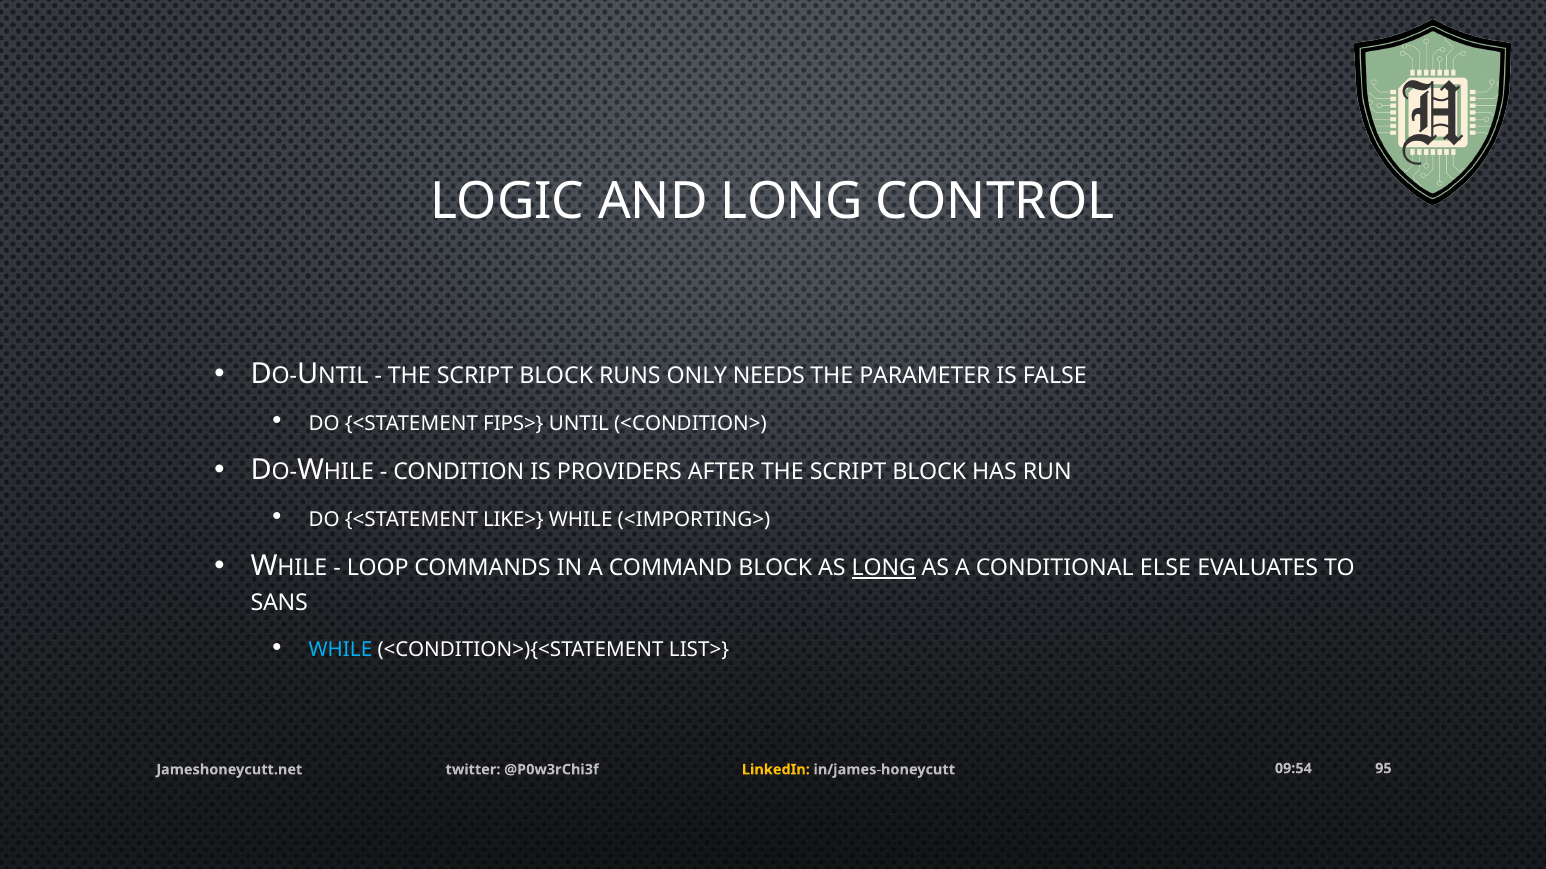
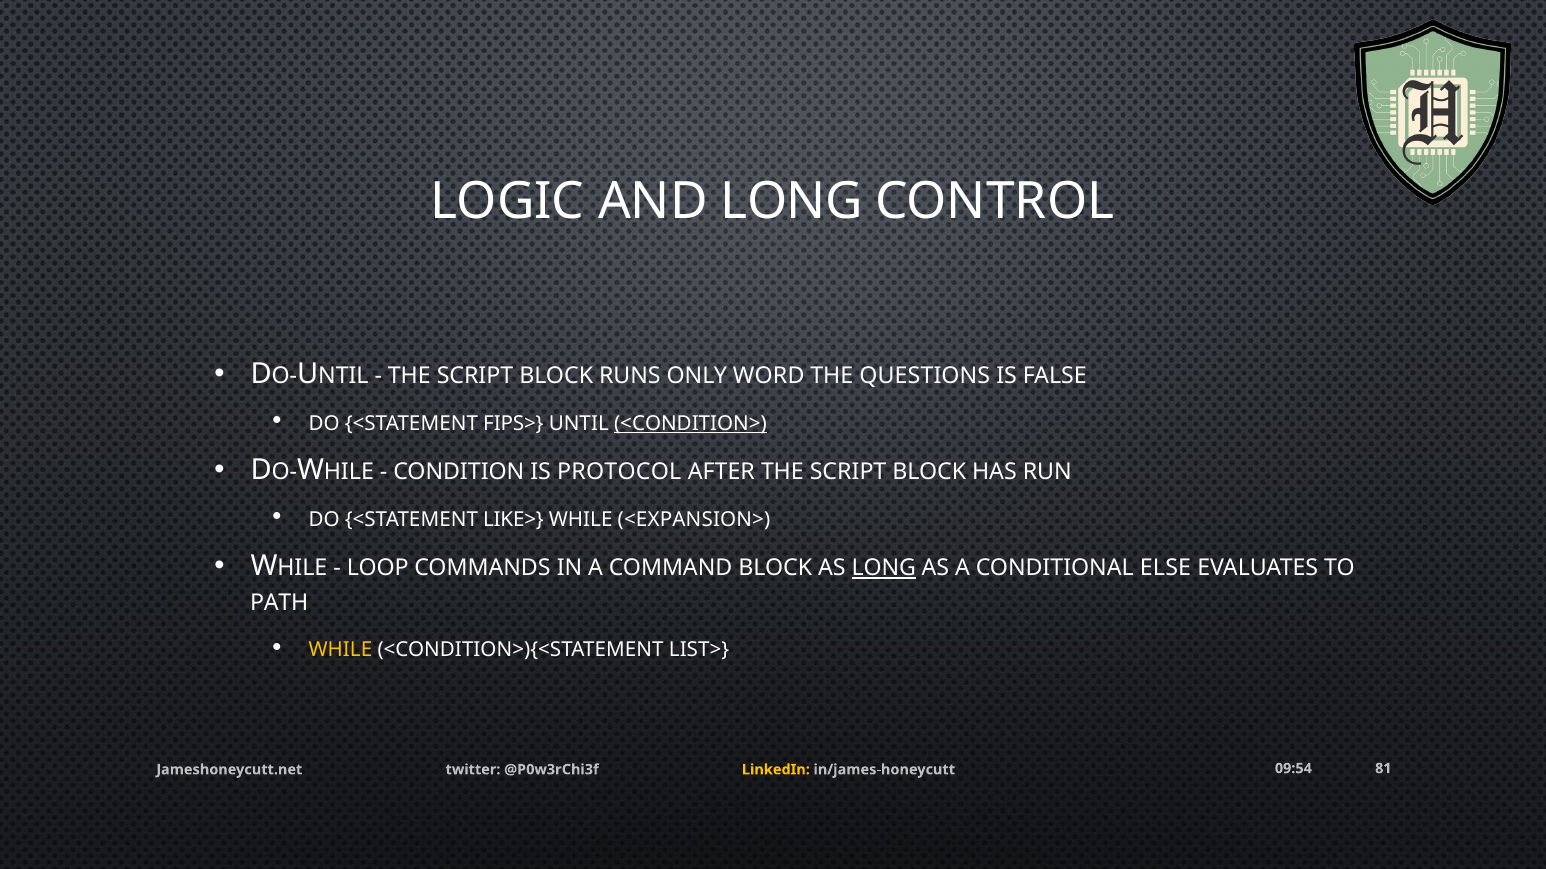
NEEDS: NEEDS -> WORD
PARAMETER: PARAMETER -> QUESTIONS
<CONDITION> underline: none -> present
PROVIDERS: PROVIDERS -> PROTOCOL
<IMPORTING>: <IMPORTING> -> <EXPANSION>
SANS: SANS -> PATH
WHILE at (340, 651) colour: light blue -> yellow
95: 95 -> 81
